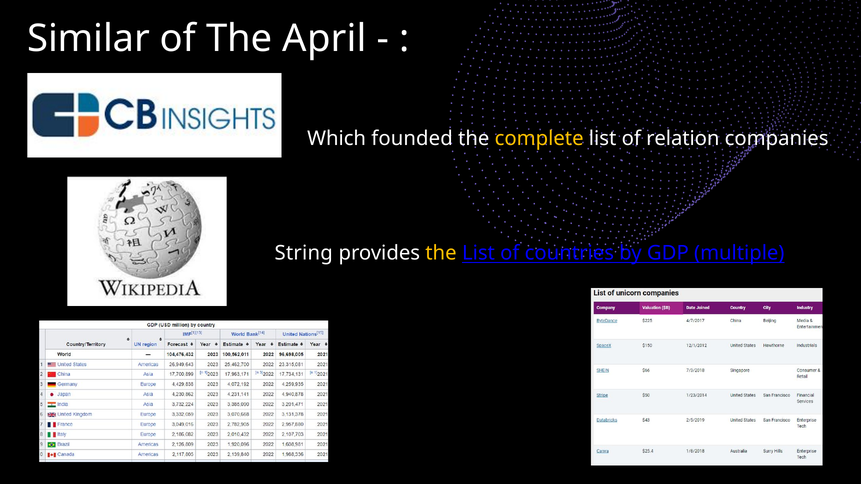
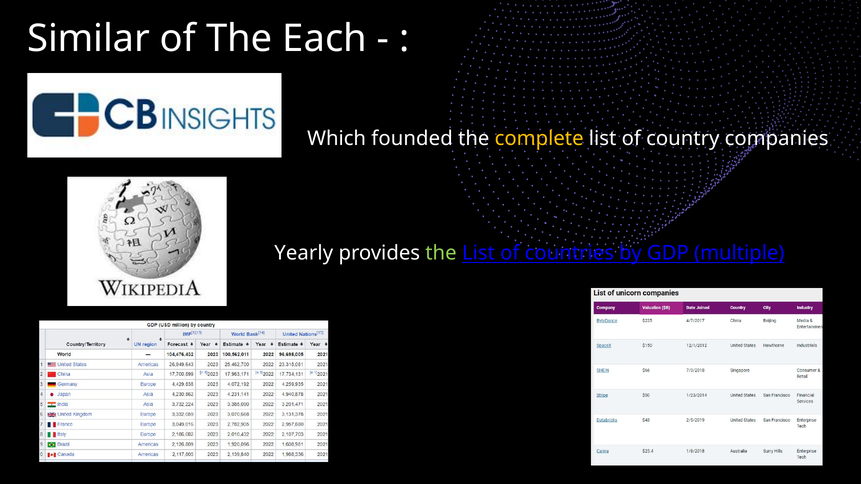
April: April -> Each
relation: relation -> country
String: String -> Yearly
the at (441, 253) colour: yellow -> light green
